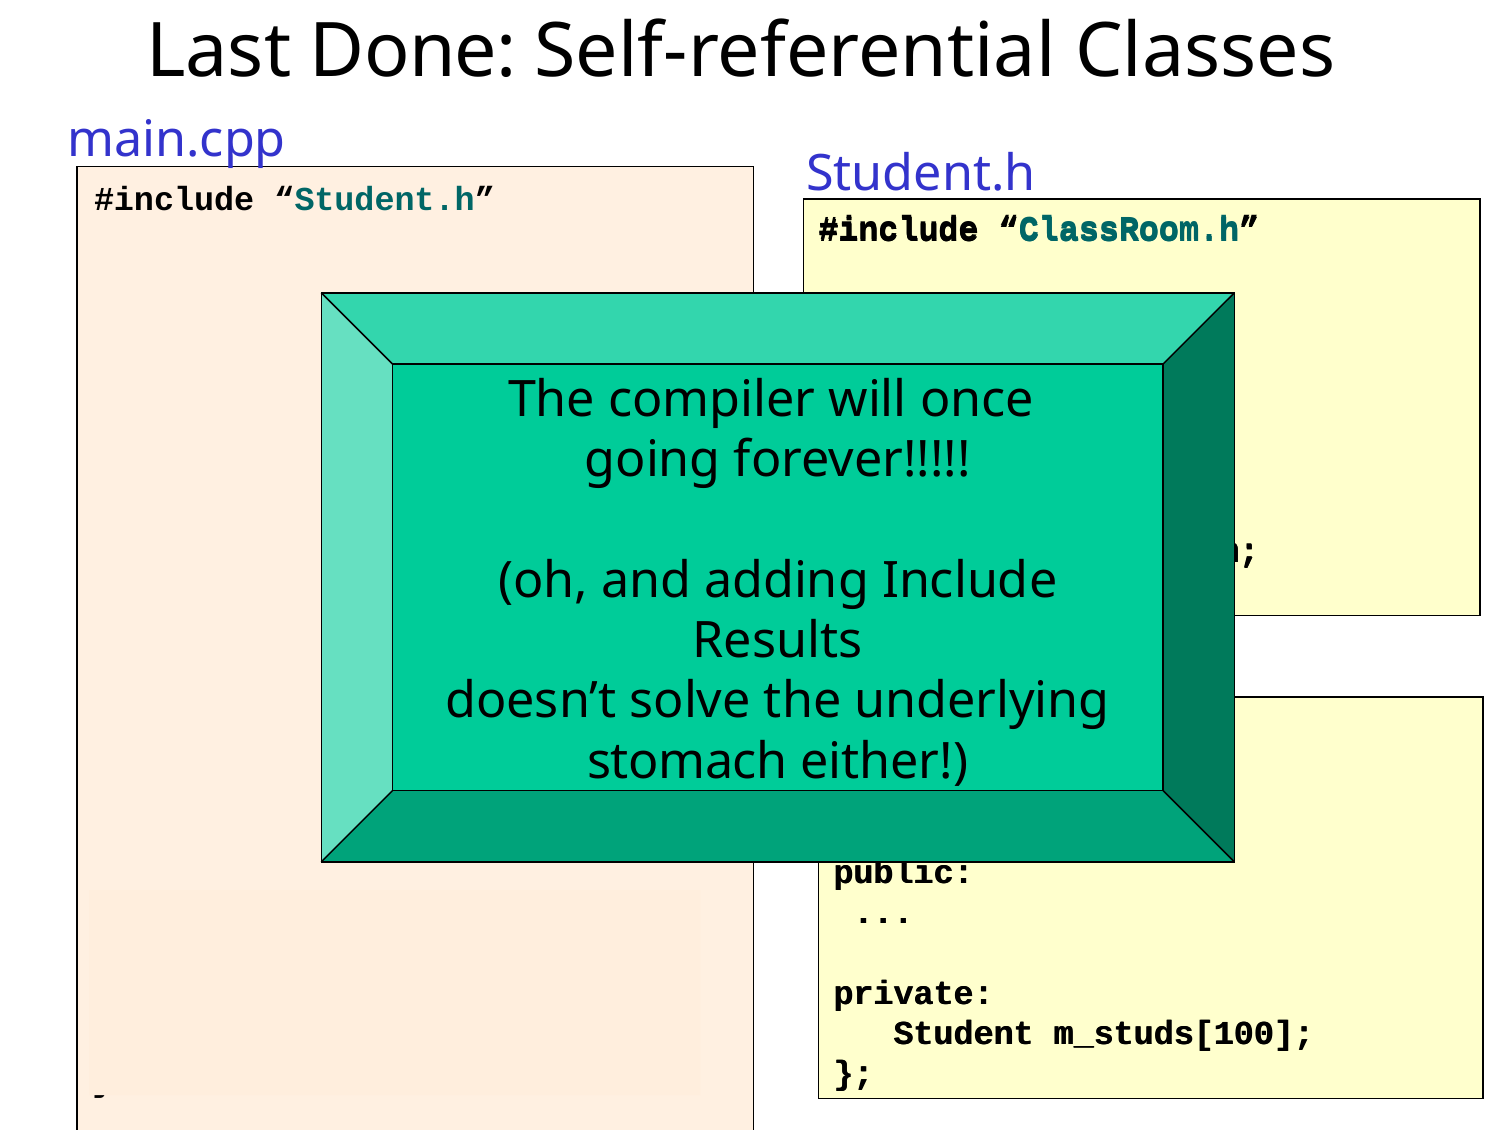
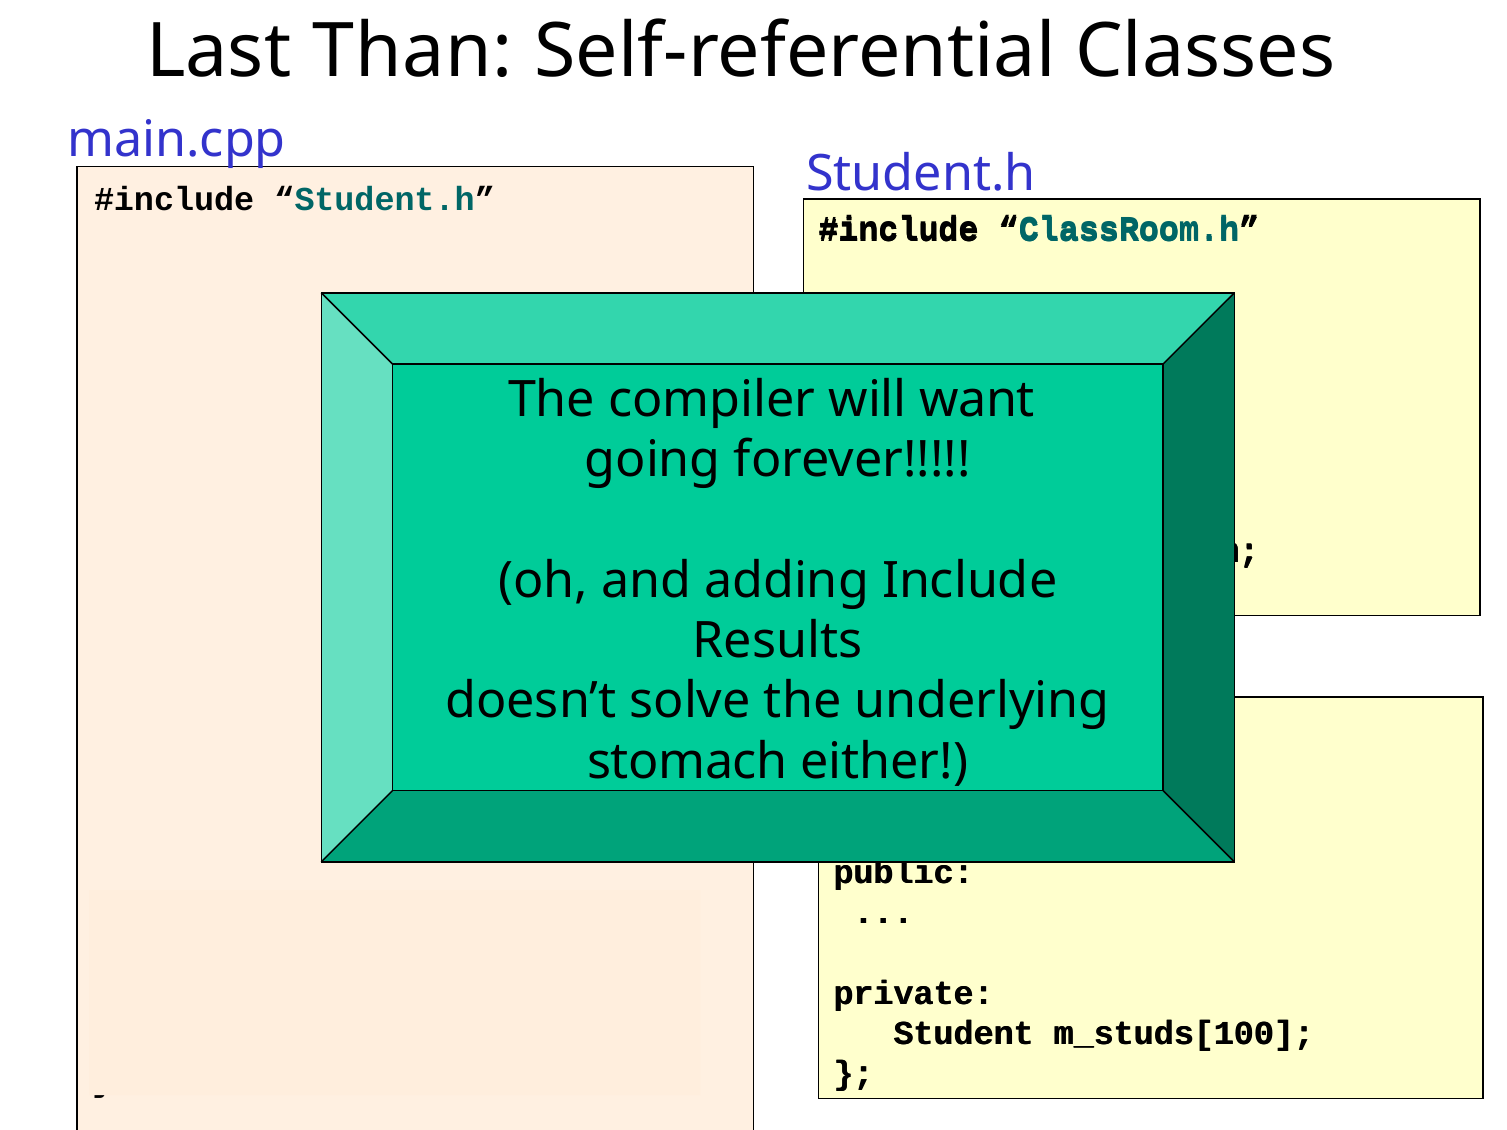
Done: Done -> Than
once: once -> want
